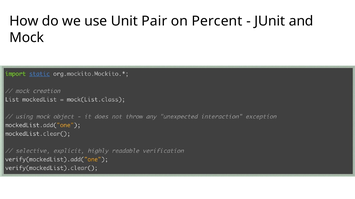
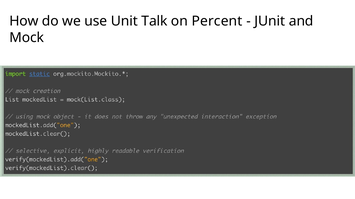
Pair: Pair -> Talk
